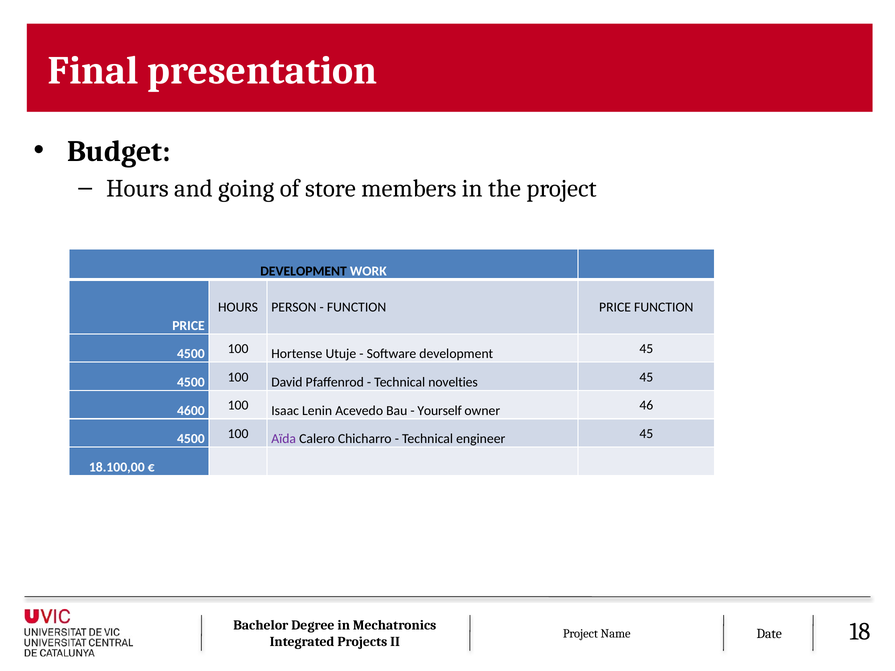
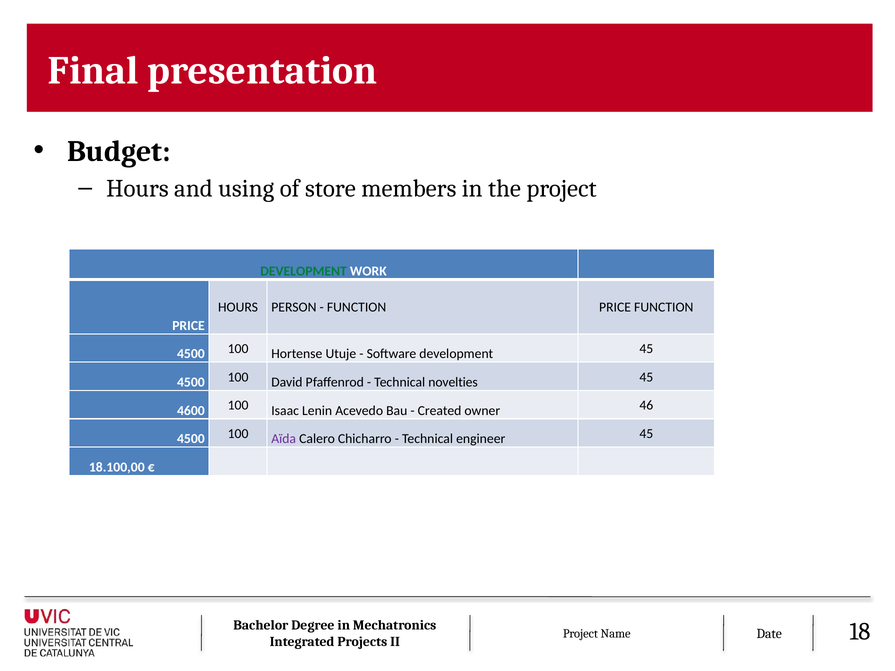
going: going -> using
DEVELOPMENT at (304, 271) colour: black -> green
Yourself: Yourself -> Created
